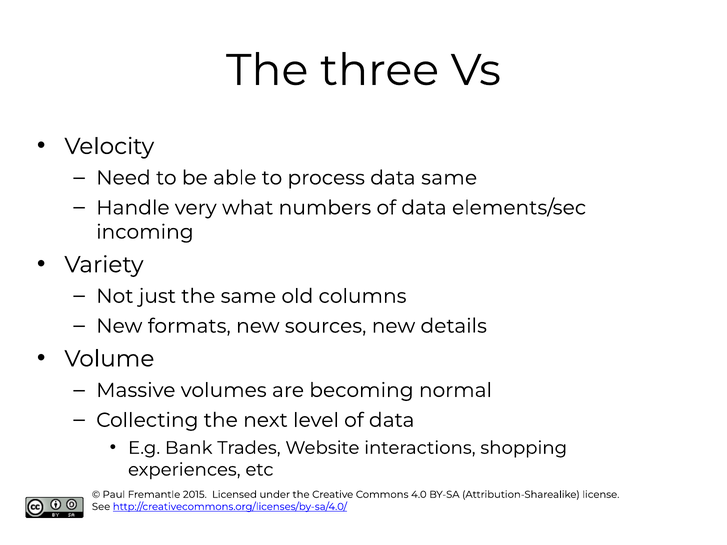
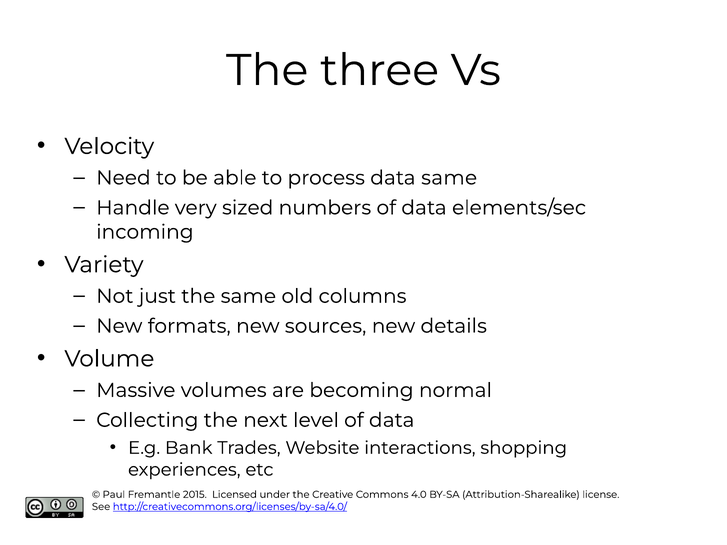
what: what -> sized
